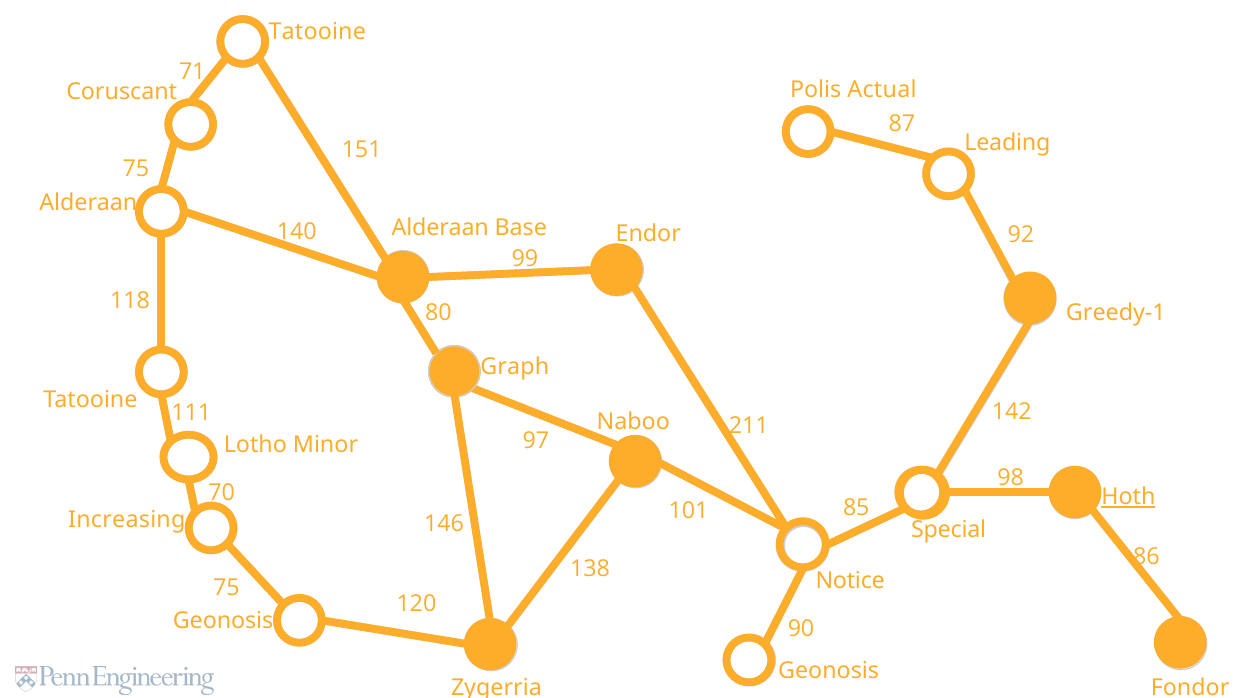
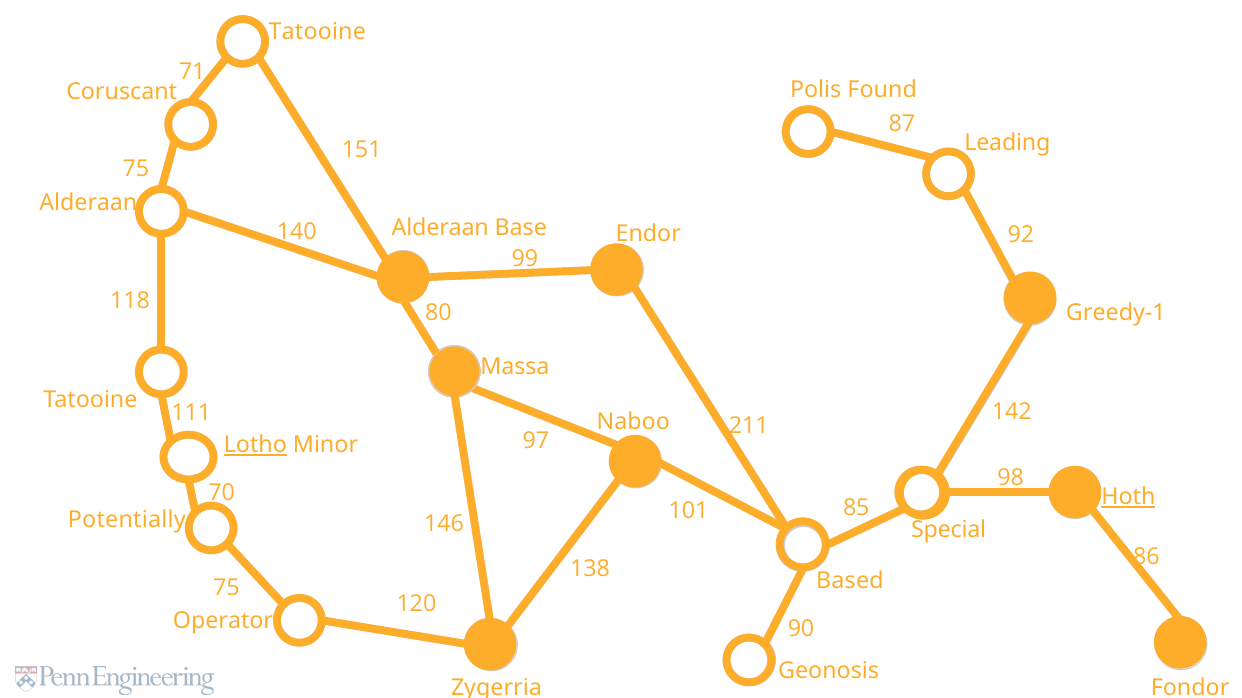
Actual: Actual -> Found
Graph: Graph -> Massa
Lotho underline: none -> present
Increasing: Increasing -> Potentially
Notice: Notice -> Based
Geonosis at (223, 622): Geonosis -> Operator
